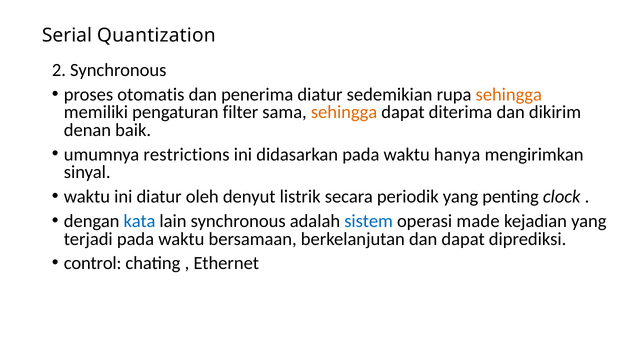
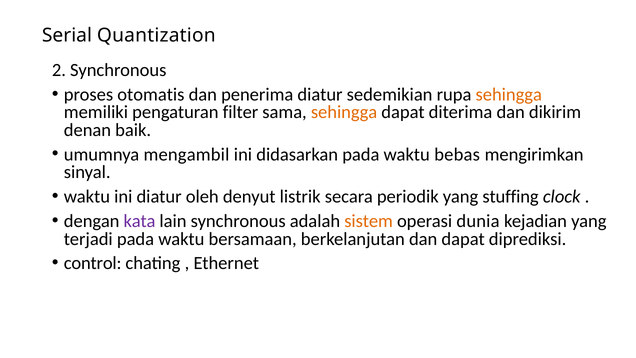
restrictions: restrictions -> mengambil
hanya: hanya -> bebas
penting: penting -> stuffing
kata colour: blue -> purple
sistem colour: blue -> orange
made: made -> dunia
